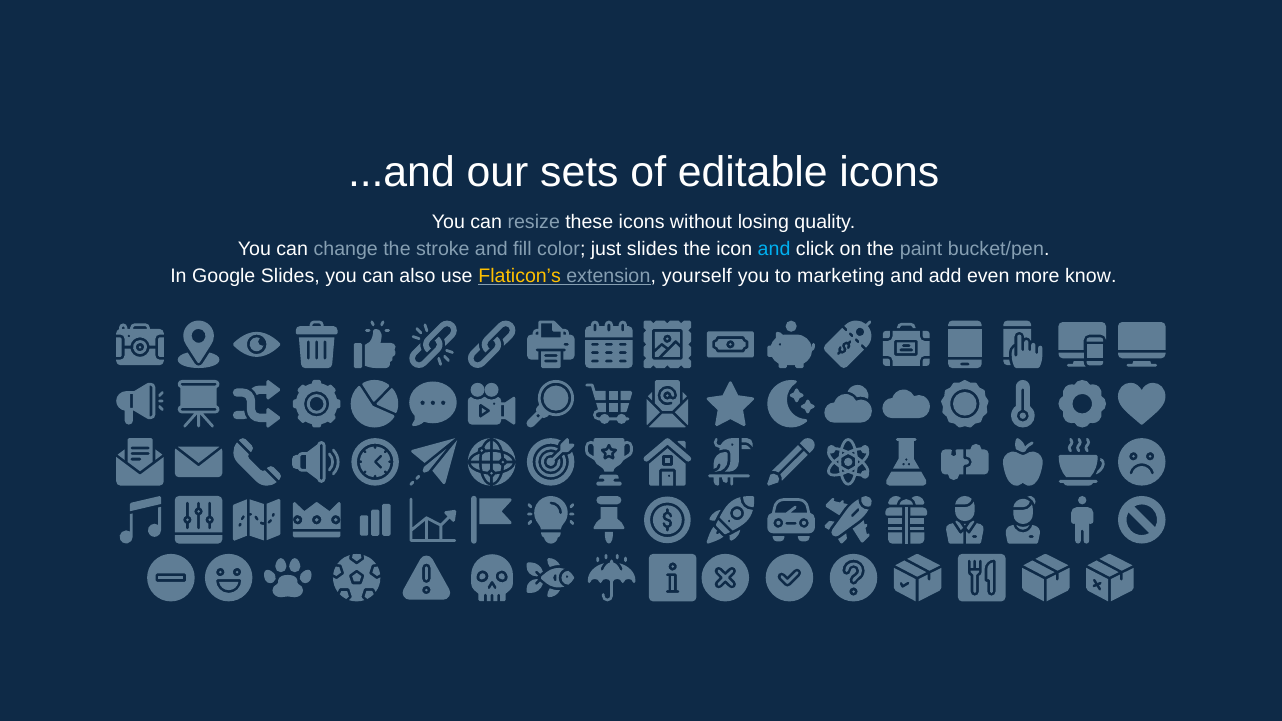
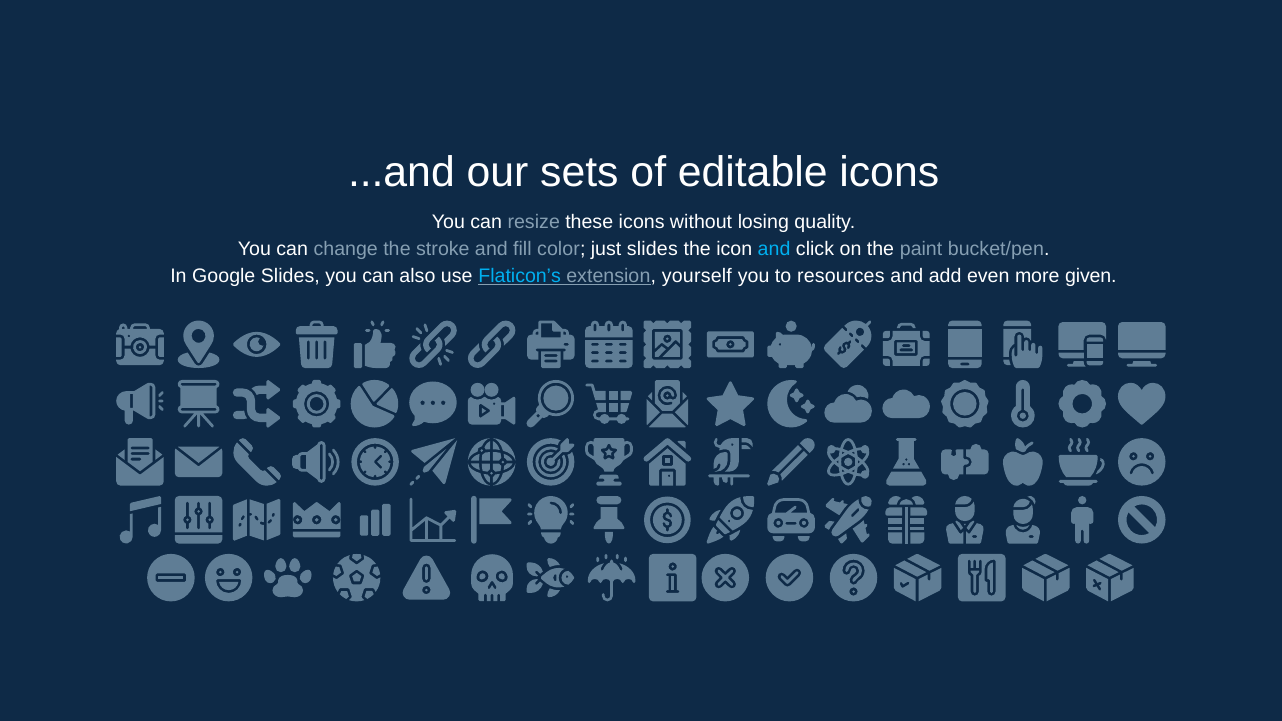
Flaticon’s colour: yellow -> light blue
marketing: marketing -> resources
know: know -> given
